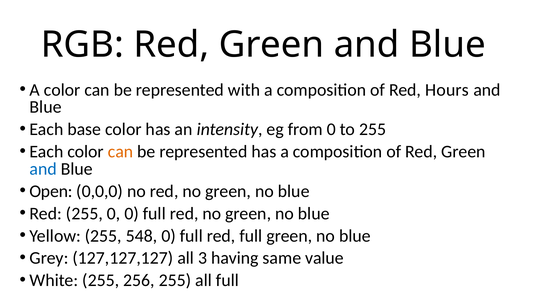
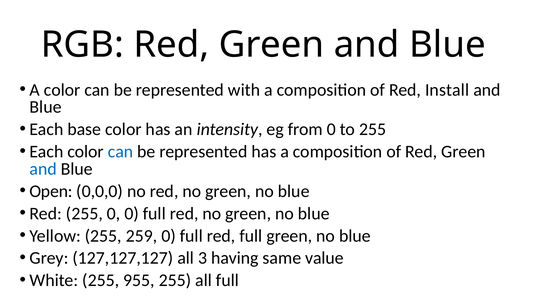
Hours: Hours -> Install
can at (121, 152) colour: orange -> blue
548: 548 -> 259
256: 256 -> 955
